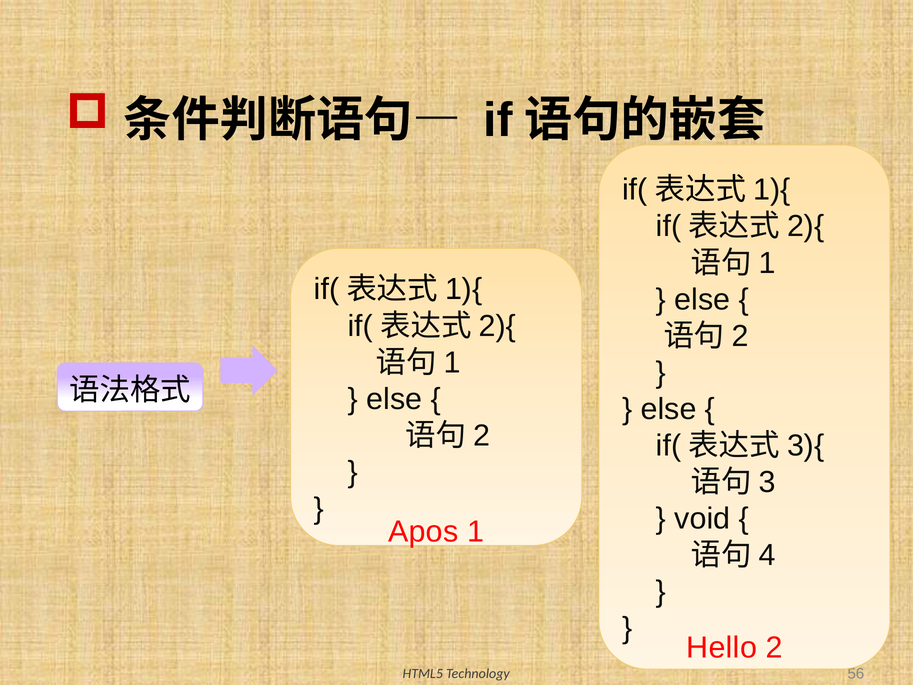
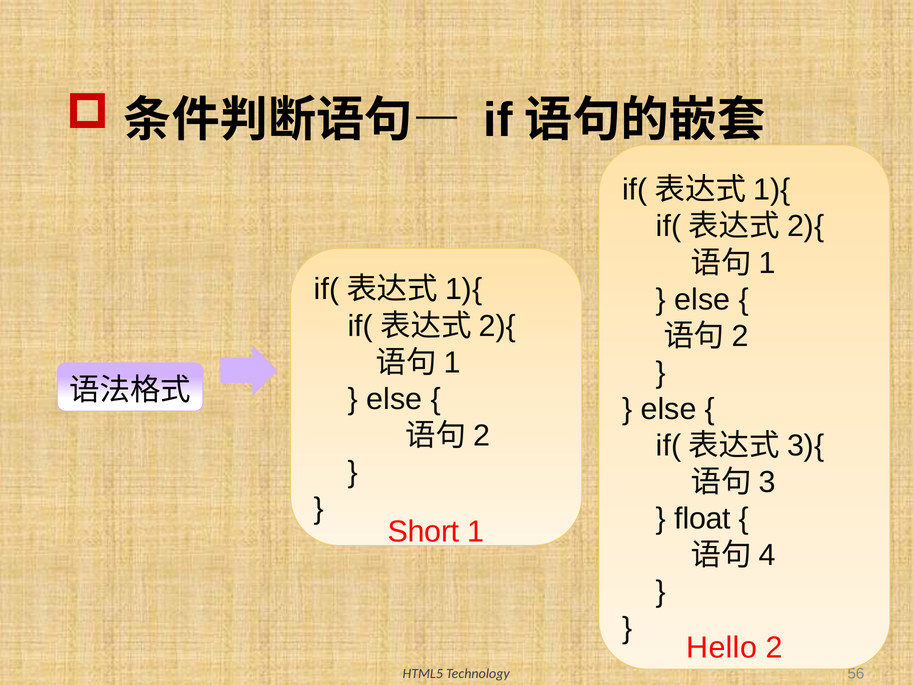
void: void -> float
Apos: Apos -> Short
